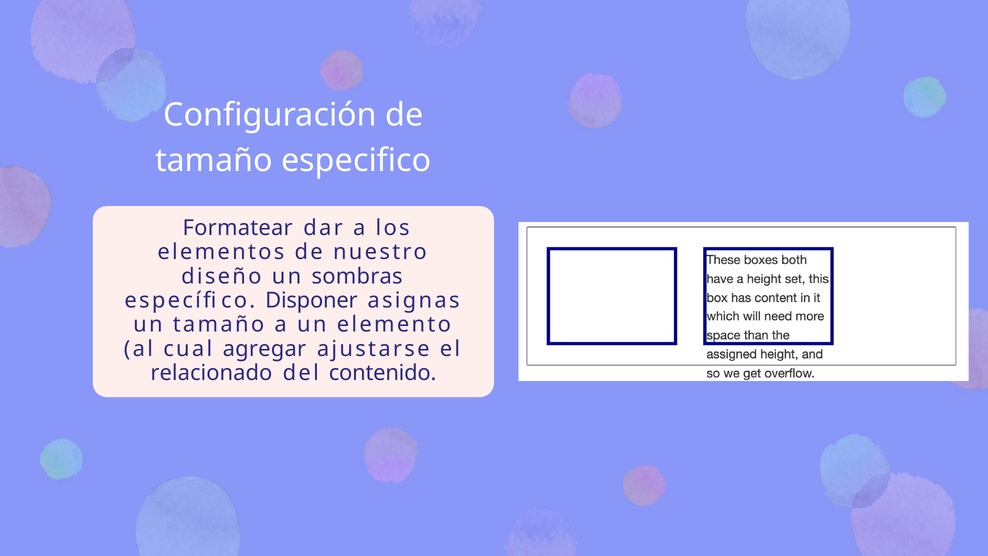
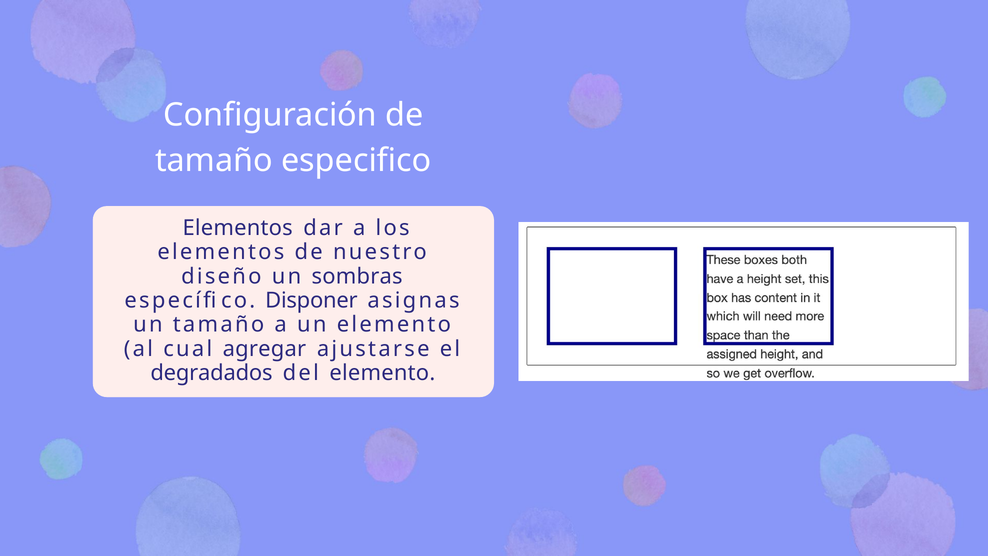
Formatear at (238, 228): Formatear -> Elementos
relacionado: relacionado -> degradados
del contenido: contenido -> elemento
